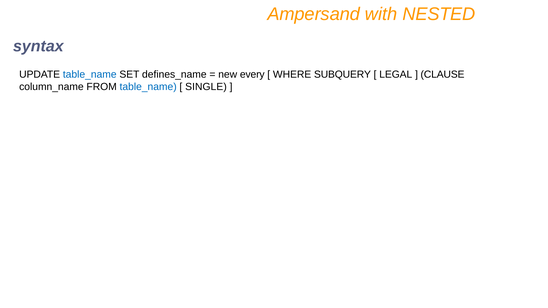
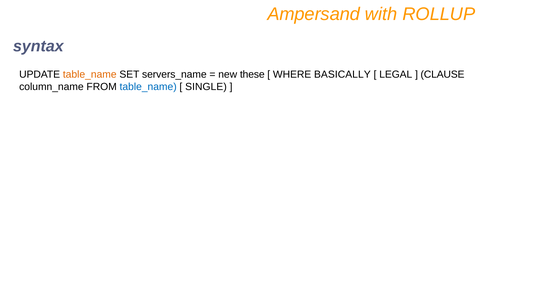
NESTED: NESTED -> ROLLUP
table_name at (90, 74) colour: blue -> orange
defines_name: defines_name -> servers_name
every: every -> these
SUBQUERY: SUBQUERY -> BASICALLY
